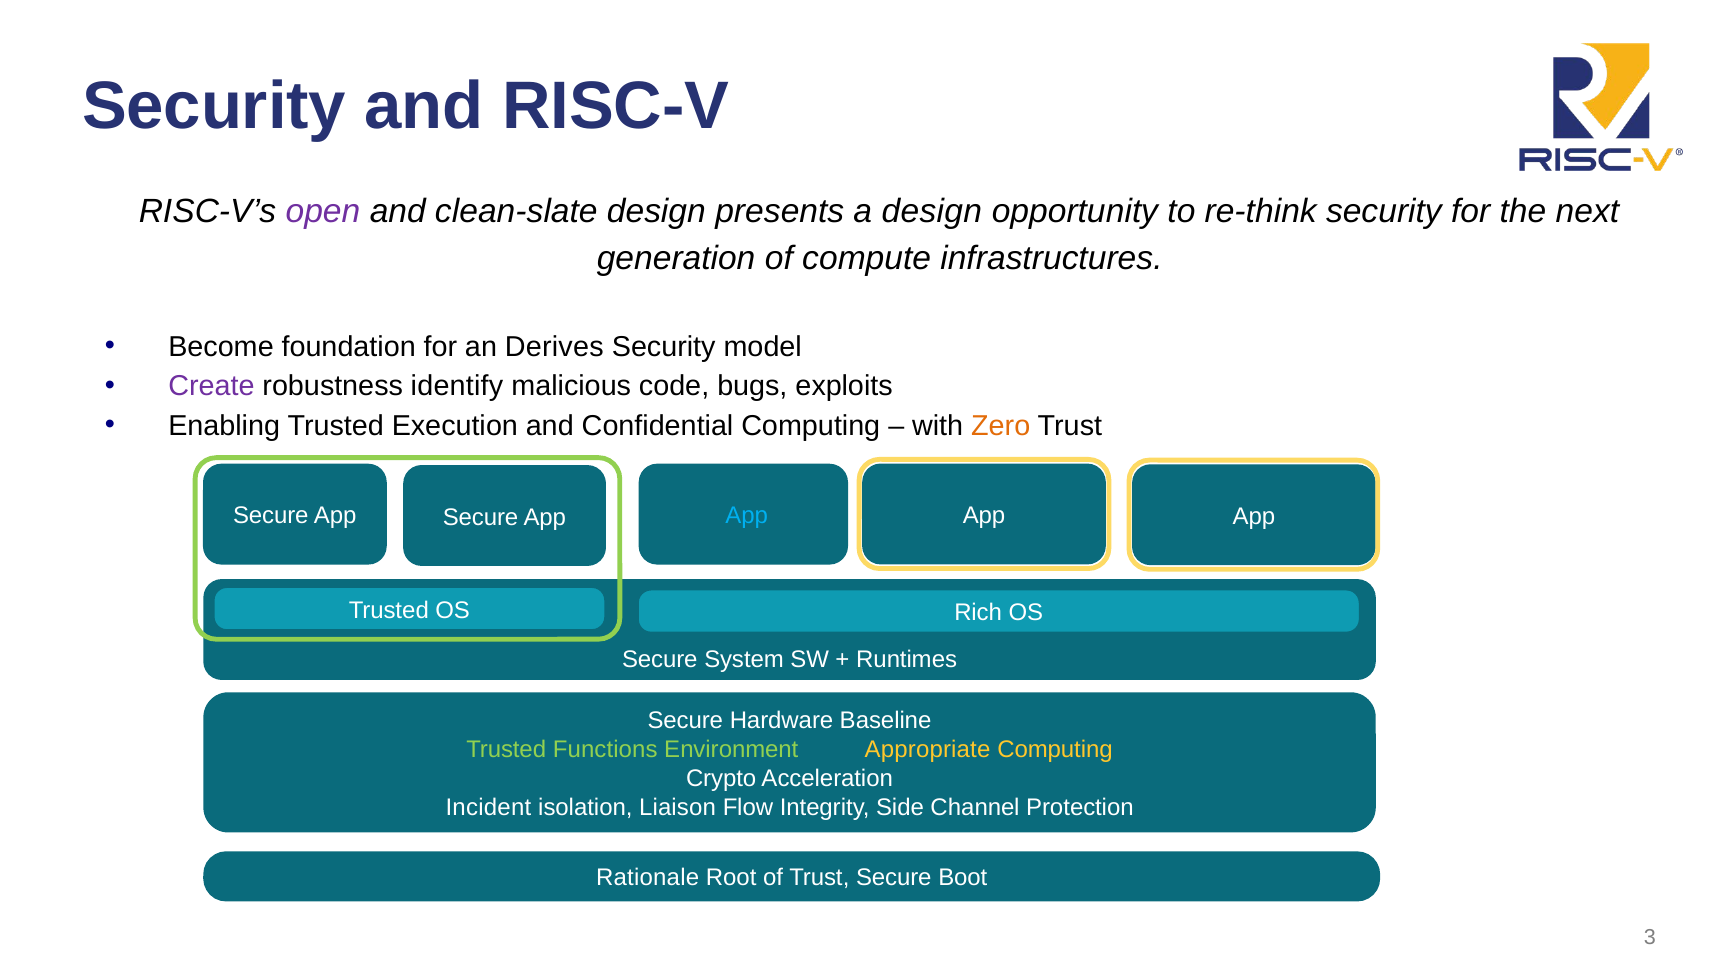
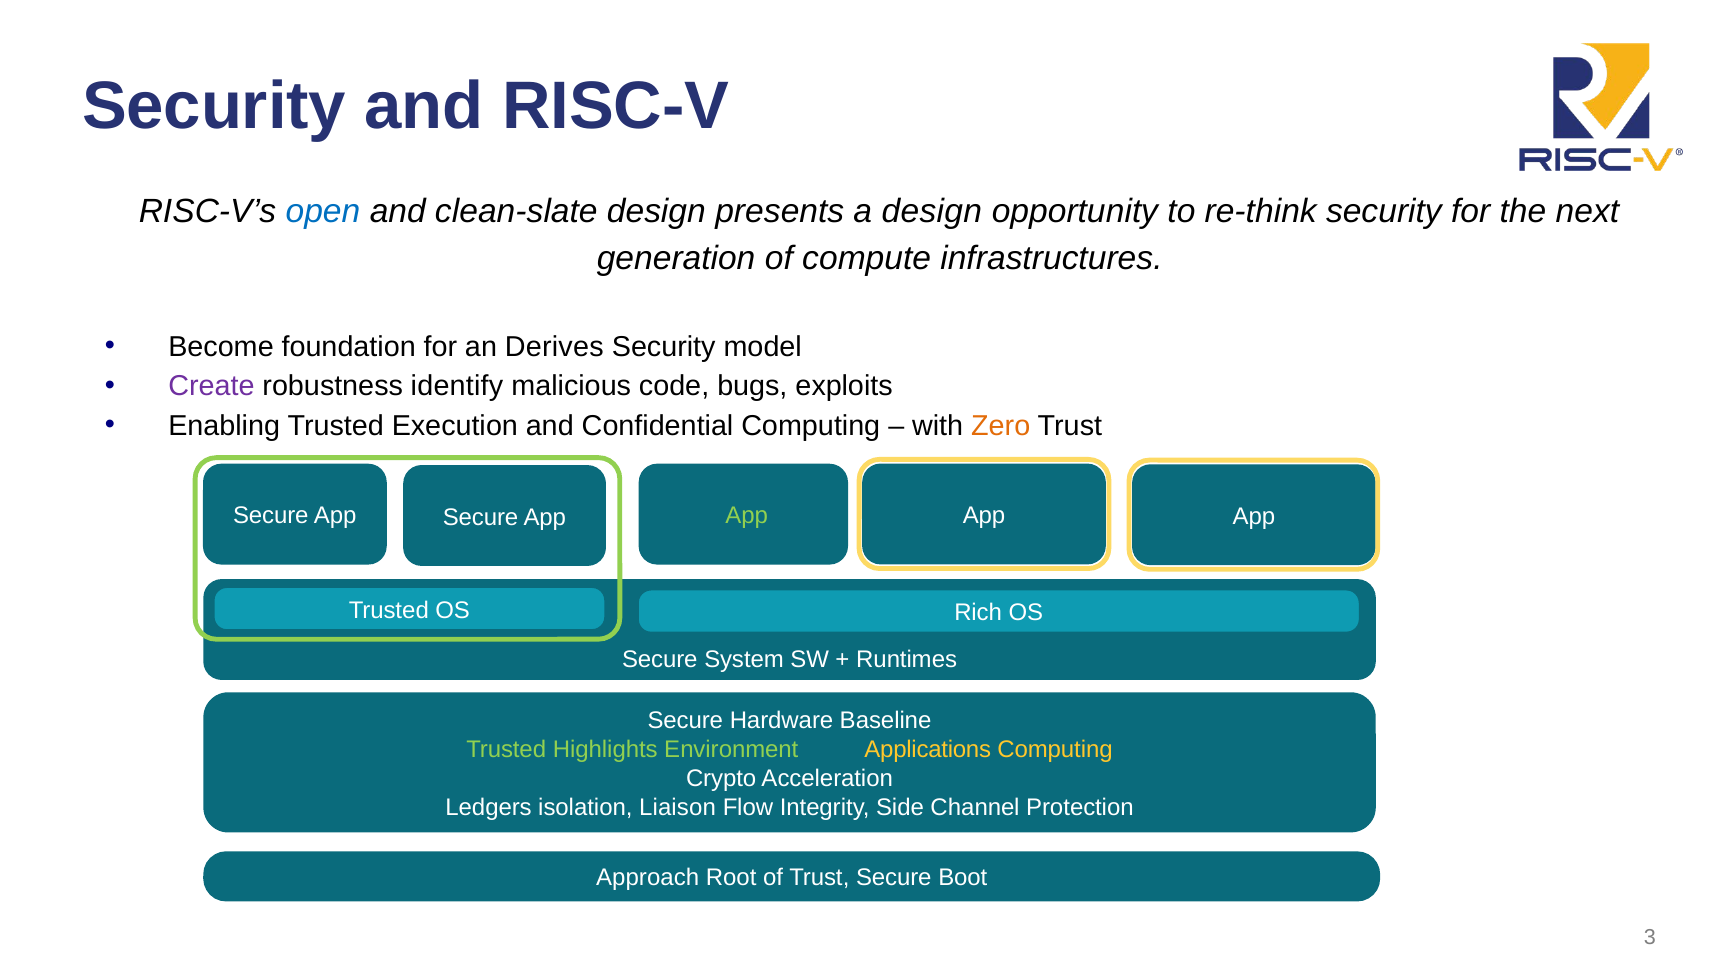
open colour: purple -> blue
App at (747, 516) colour: light blue -> light green
Functions: Functions -> Highlights
Appropriate: Appropriate -> Applications
Incident: Incident -> Ledgers
Rationale: Rationale -> Approach
